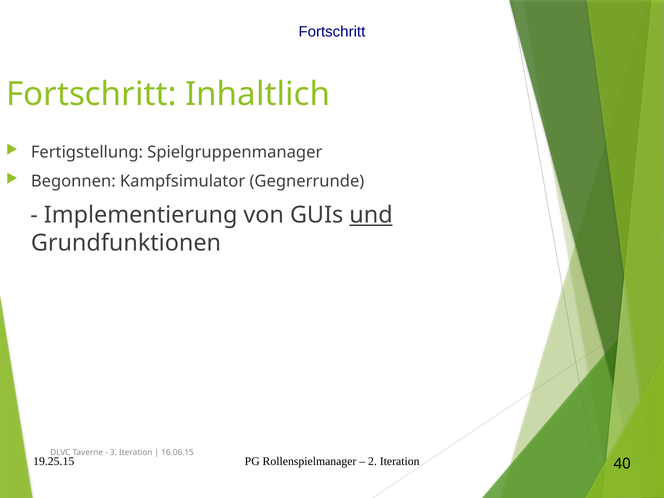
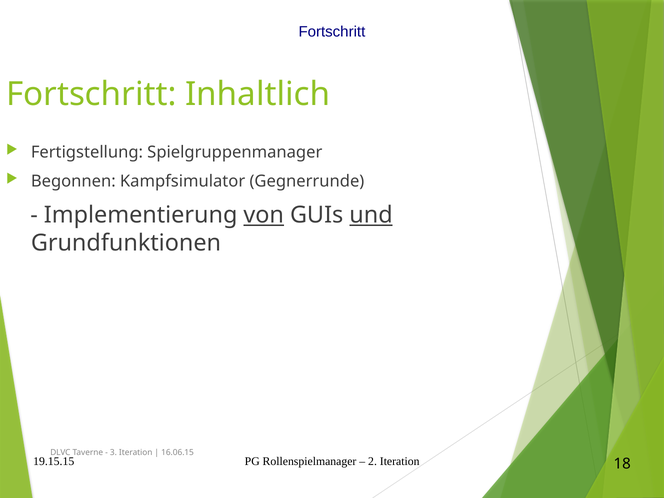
von underline: none -> present
19.25.15: 19.25.15 -> 19.15.15
40: 40 -> 18
